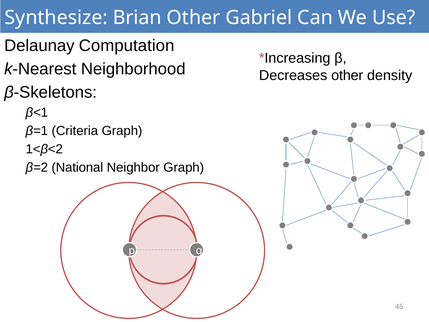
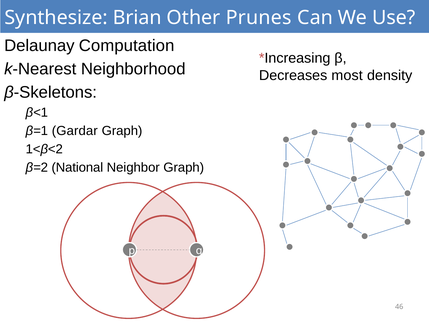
Gabriel: Gabriel -> Prunes
Decreases other: other -> most
Criteria: Criteria -> Gardar
